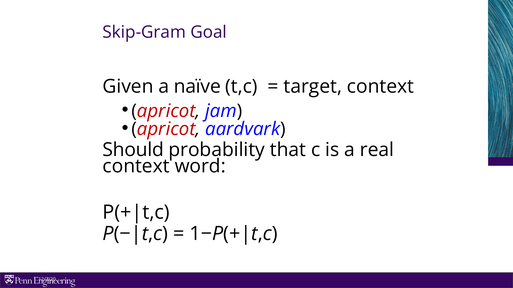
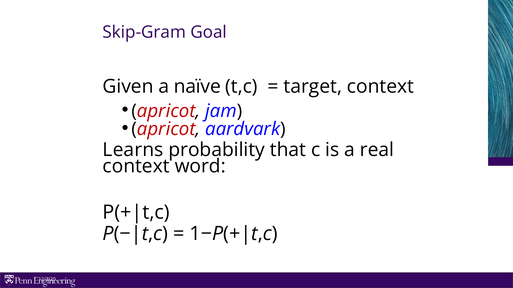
Should: Should -> Learns
